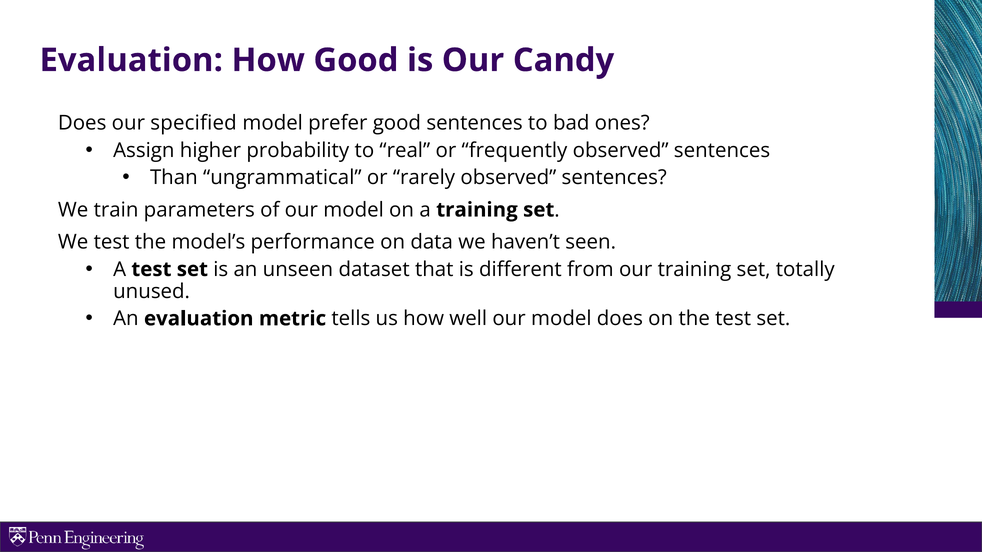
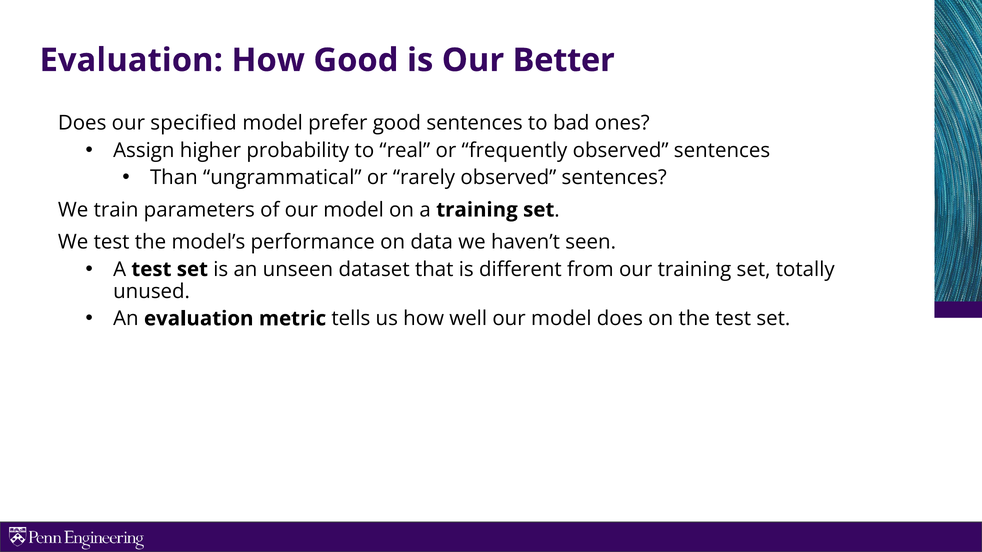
Candy: Candy -> Better
